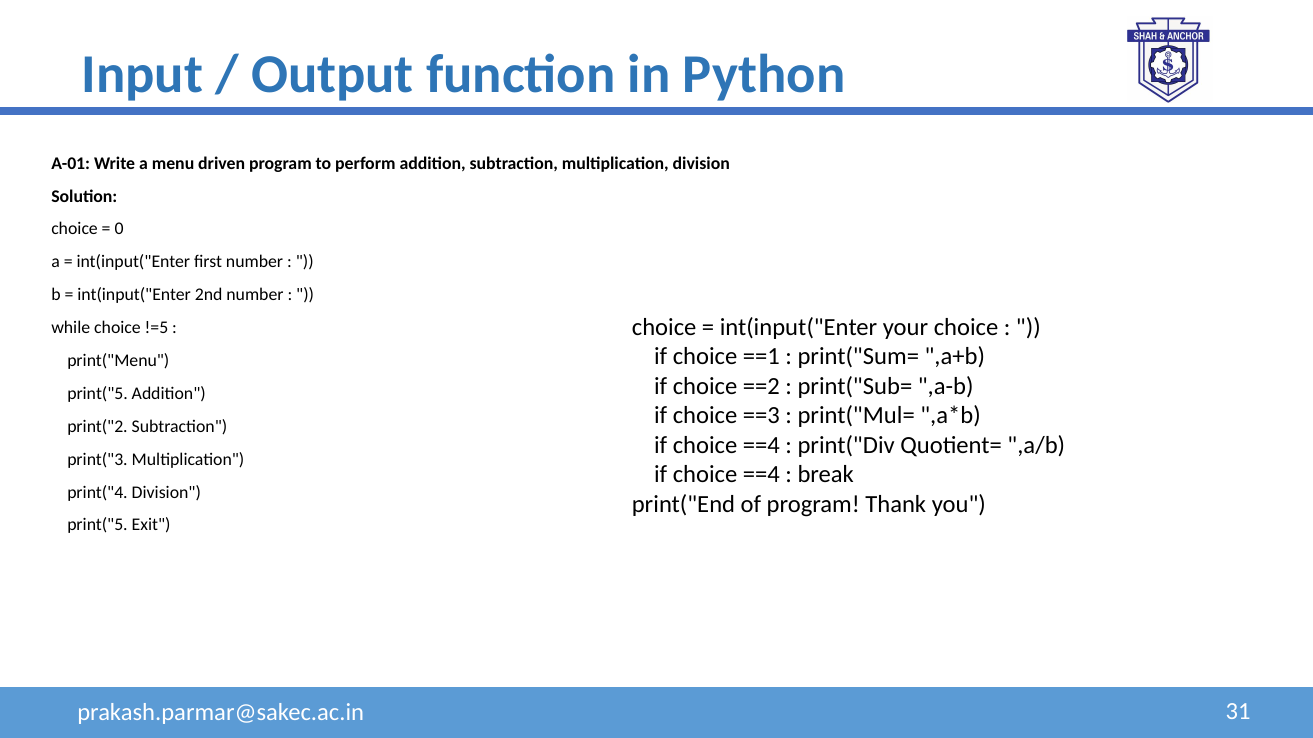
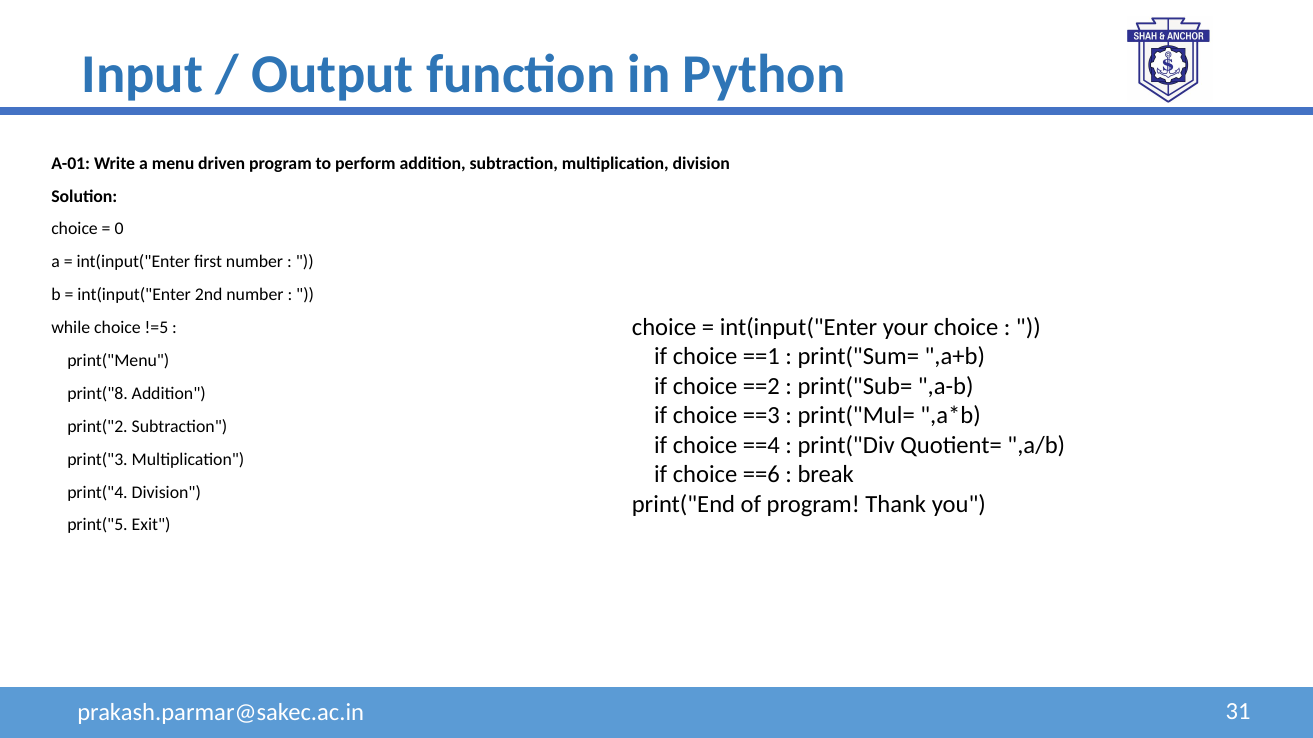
print("5 at (98, 394): print("5 -> print("8
==4 at (761, 475): ==4 -> ==6
